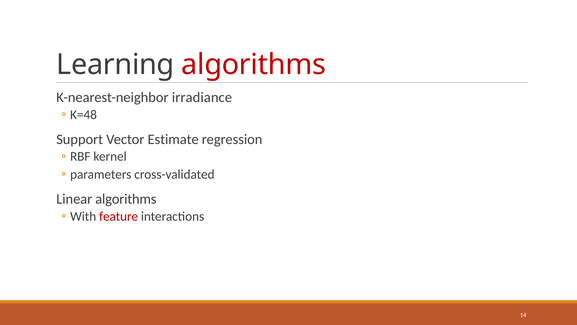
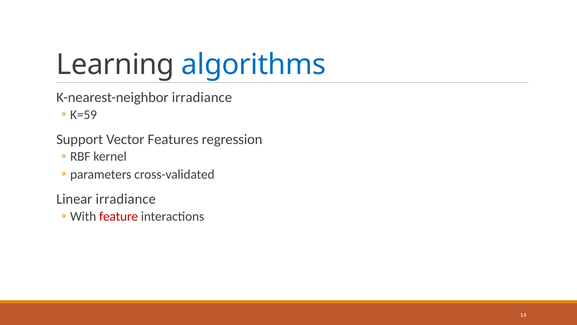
algorithms at (254, 65) colour: red -> blue
K=48: K=48 -> K=59
Estimate: Estimate -> Features
Linear algorithms: algorithms -> irradiance
